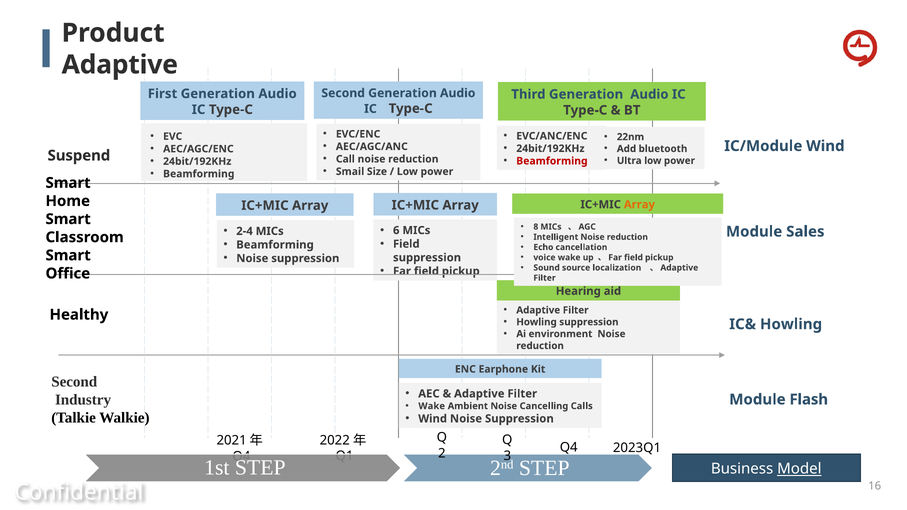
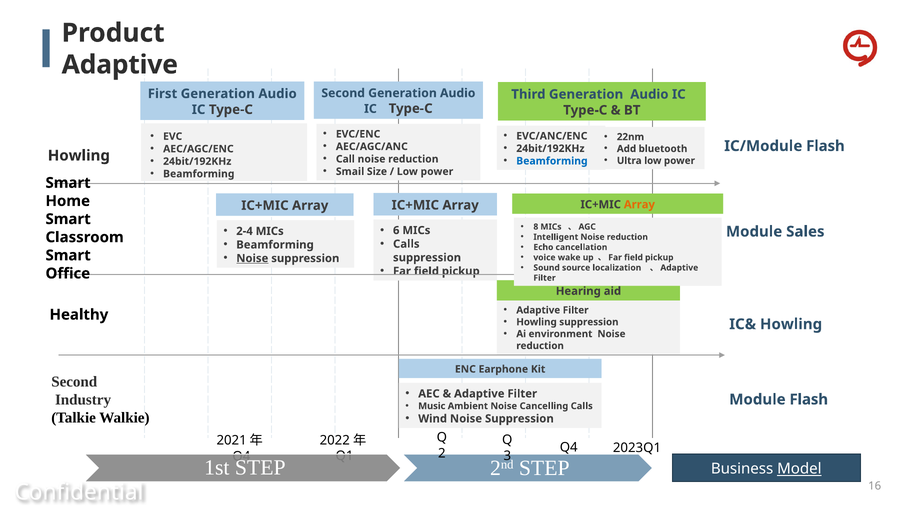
IC/Module Wind: Wind -> Flash
Suspend at (79, 156): Suspend -> Howling
Beamforming at (552, 161) colour: red -> blue
Field at (406, 244): Field -> Calls
Noise at (252, 258) underline: none -> present
Wake at (432, 406): Wake -> Music
